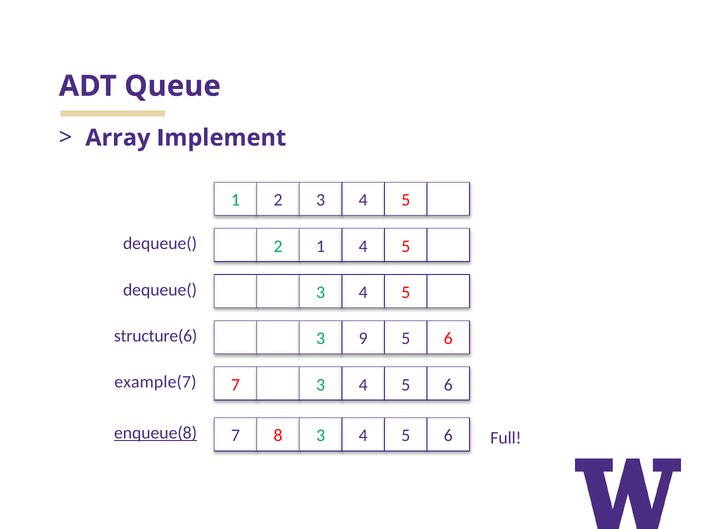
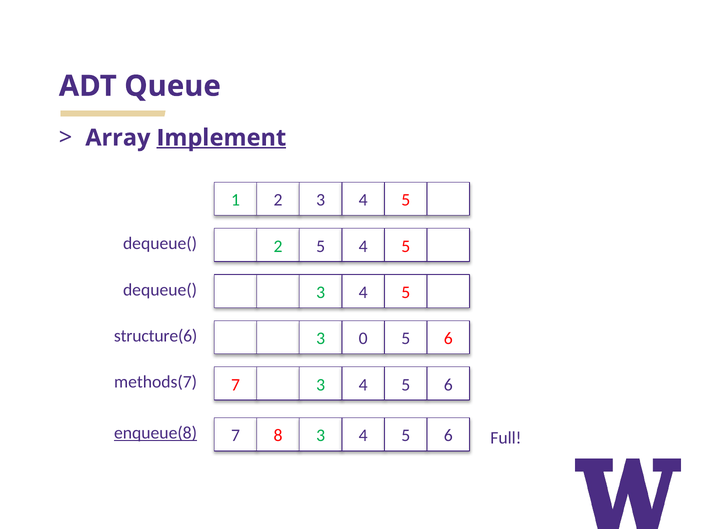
Implement underline: none -> present
2 1: 1 -> 5
9: 9 -> 0
example(7: example(7 -> methods(7
